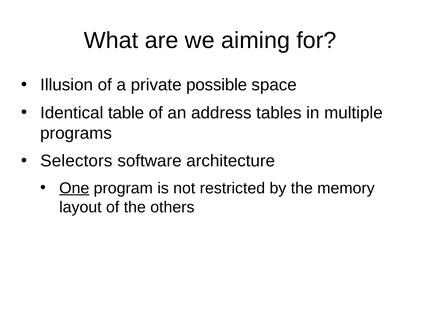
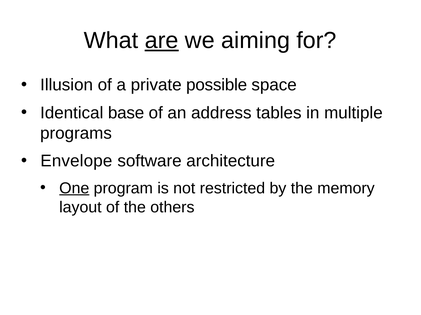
are underline: none -> present
table: table -> base
Selectors: Selectors -> Envelope
